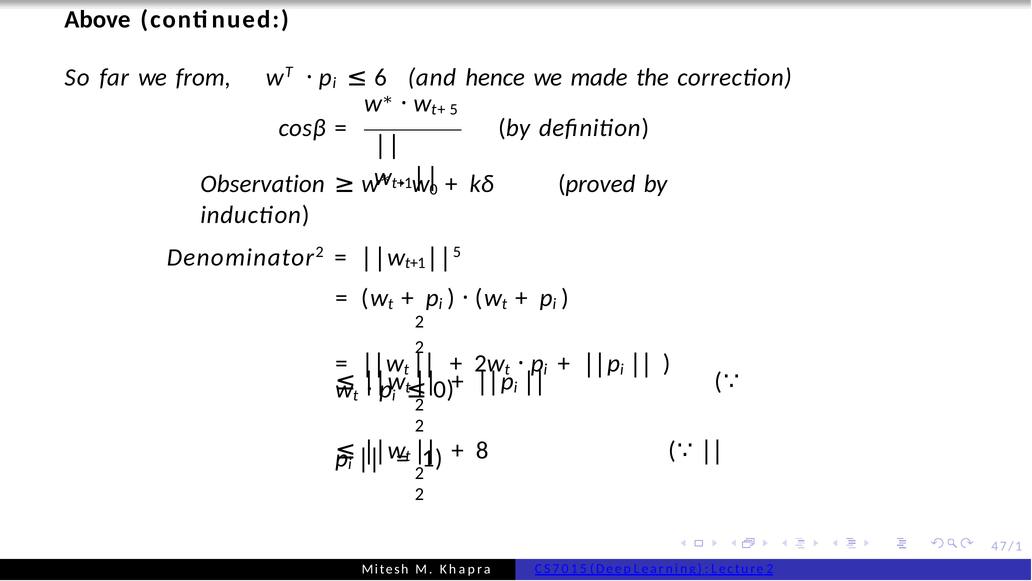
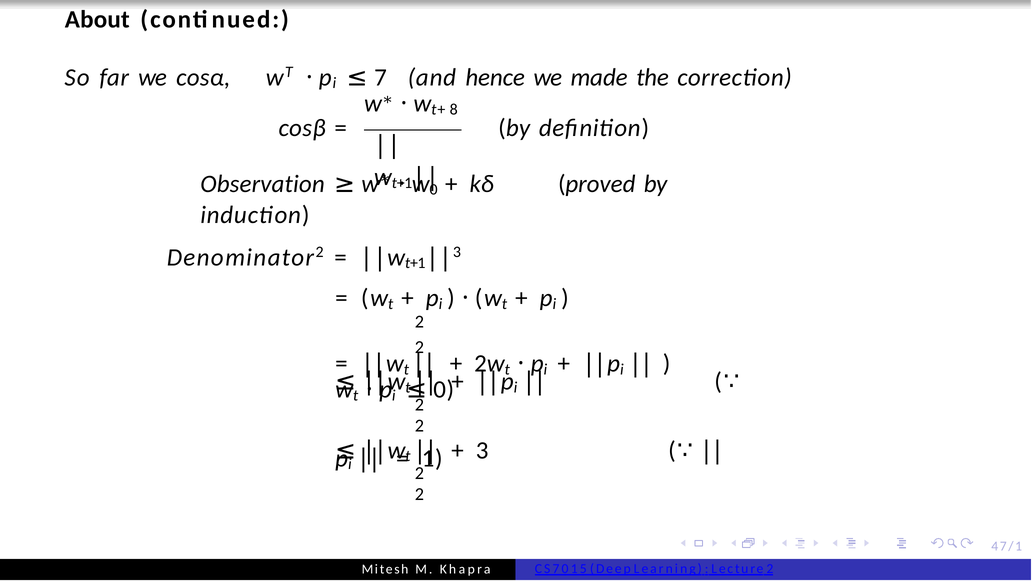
Above: Above -> About
from: from -> cosα
6: 6 -> 7
5 at (454, 109): 5 -> 8
5 at (457, 252): 5 -> 3
8 at (482, 450): 8 -> 3
